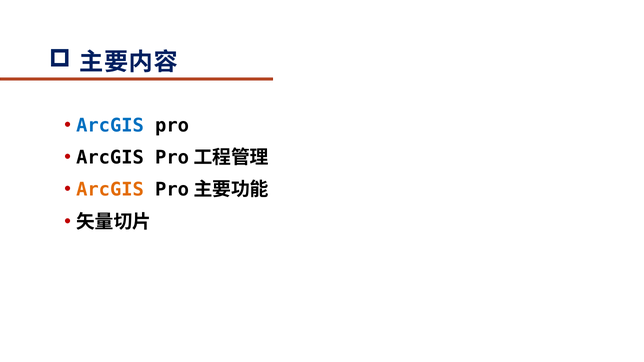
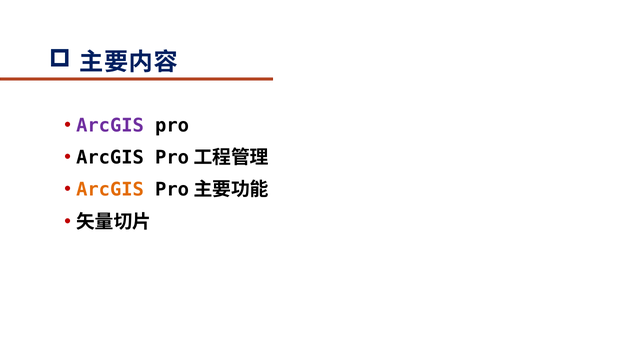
ArcGIS at (110, 126) colour: blue -> purple
